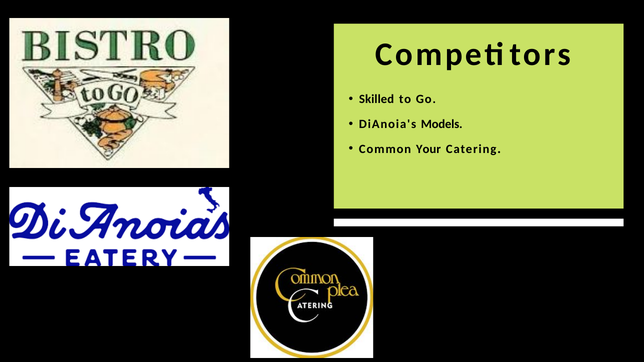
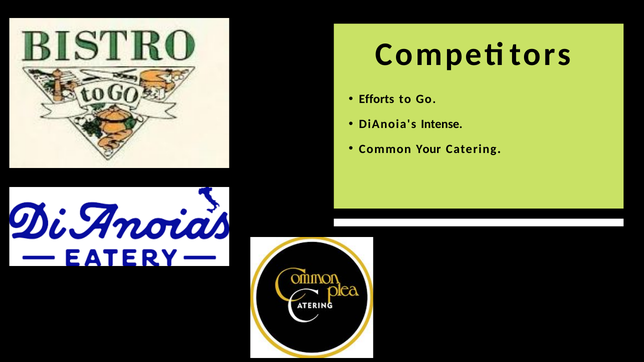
Skilled: Skilled -> Efforts
Models: Models -> Intense
